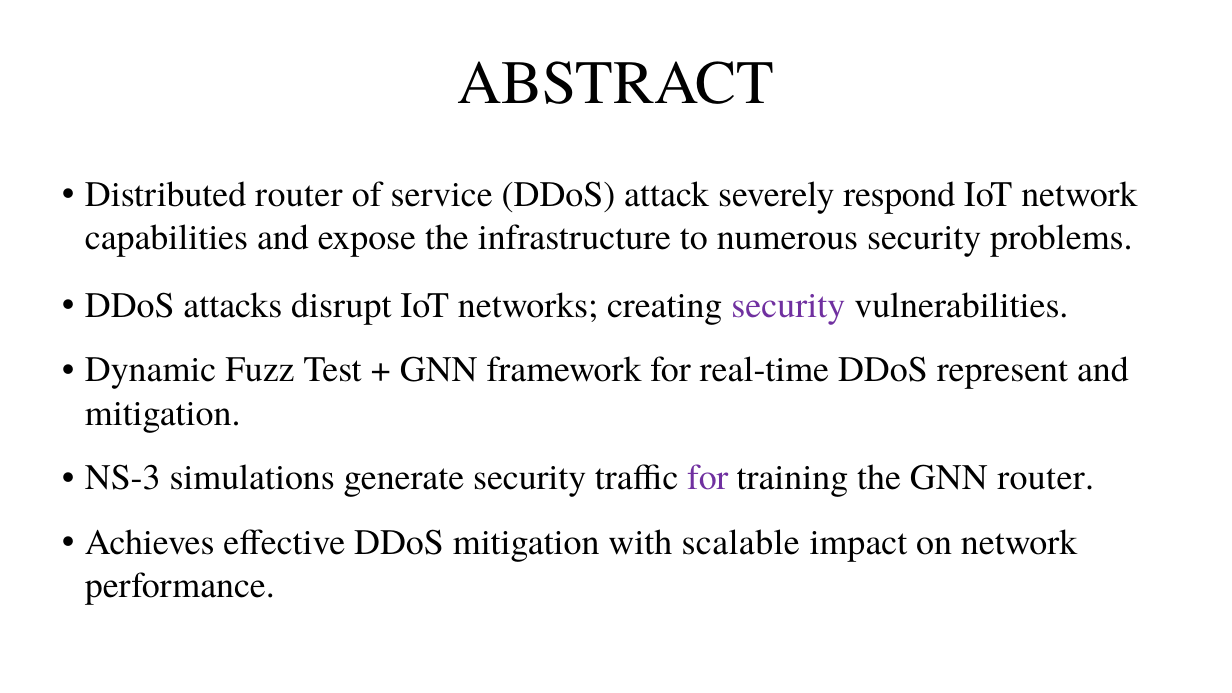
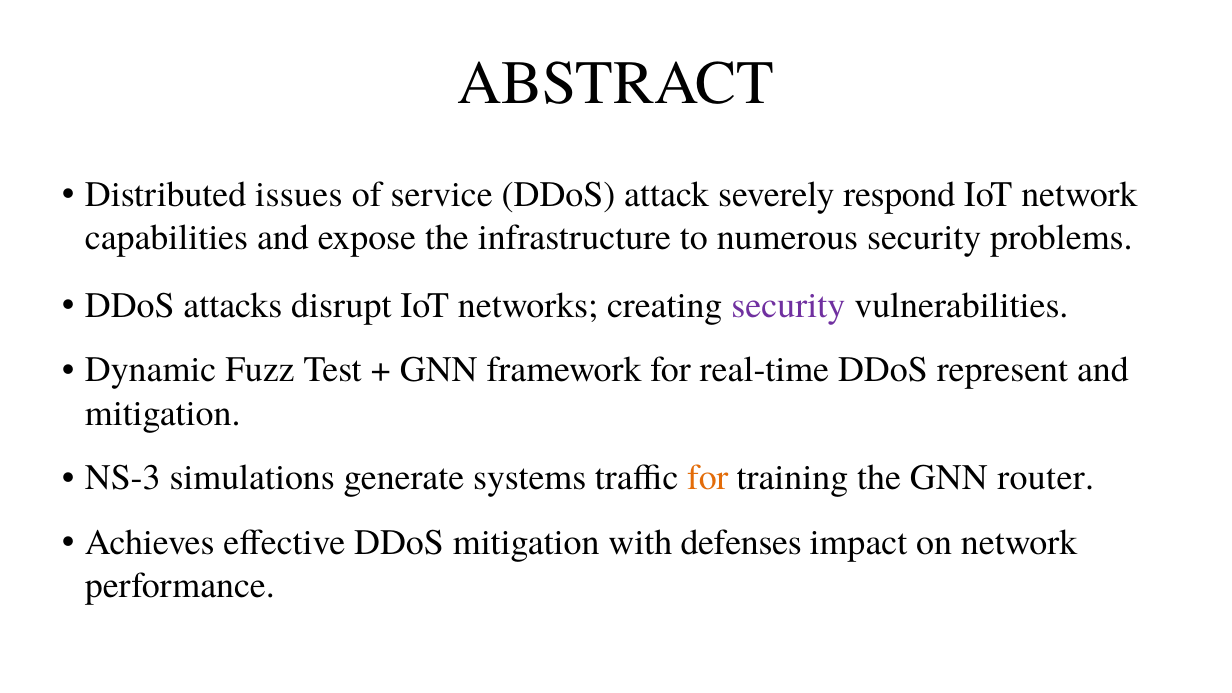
Distributed router: router -> issues
generate security: security -> systems
for at (708, 478) colour: purple -> orange
scalable: scalable -> defenses
